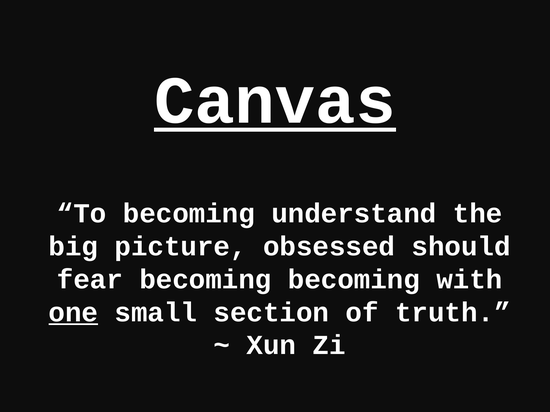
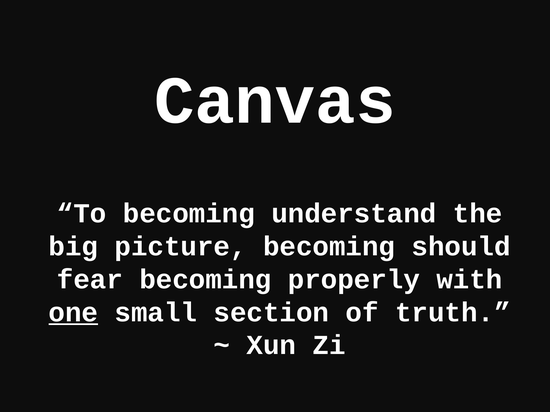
Canvas underline: present -> none
picture obsessed: obsessed -> becoming
becoming becoming: becoming -> properly
